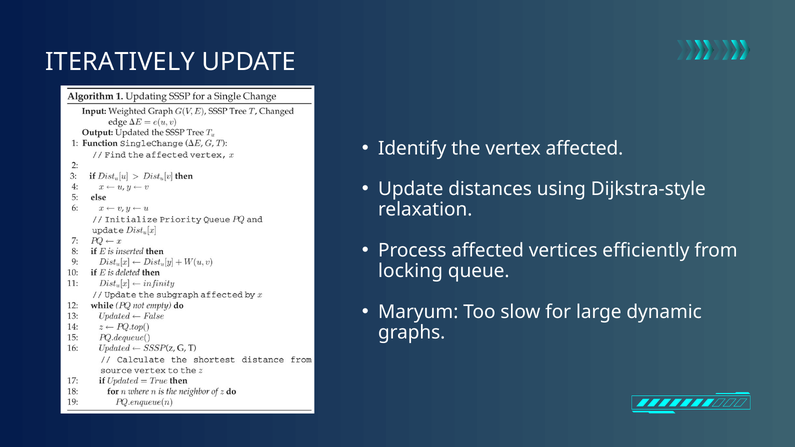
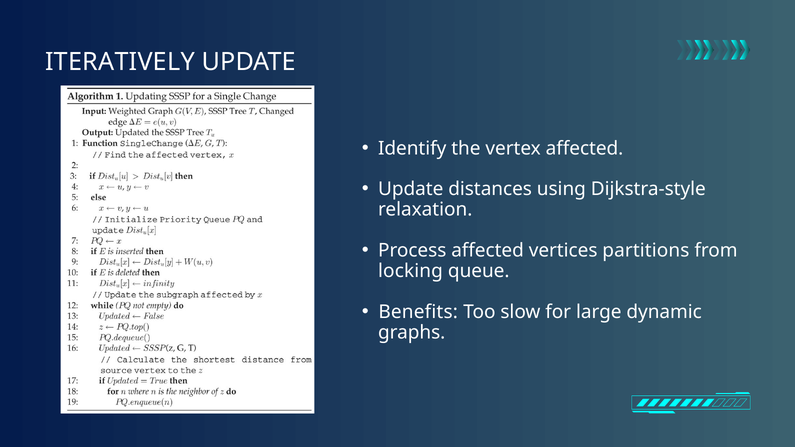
efficiently: efficiently -> partitions
Maryum: Maryum -> Benefits
